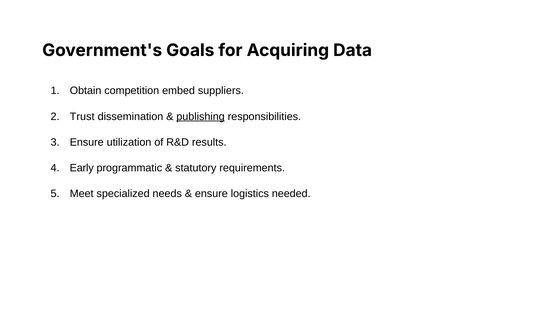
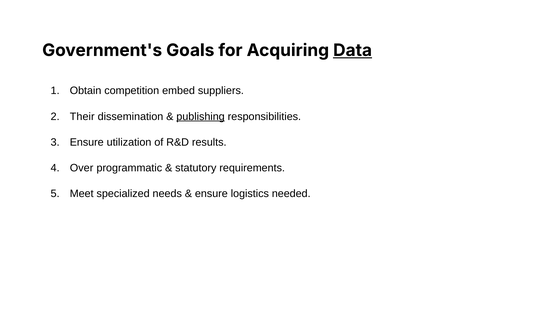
Data underline: none -> present
Trust: Trust -> Their
Early: Early -> Over
